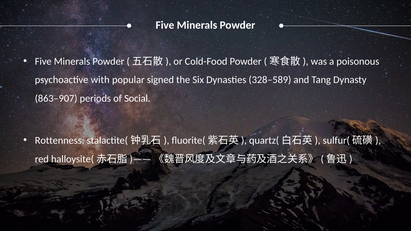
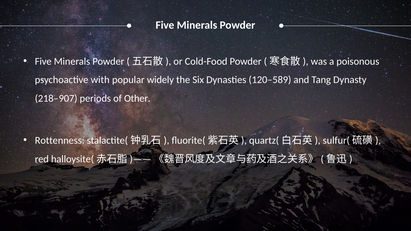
signed: signed -> widely
328–589: 328–589 -> 120–589
863–907: 863–907 -> 218–907
Social: Social -> Other
